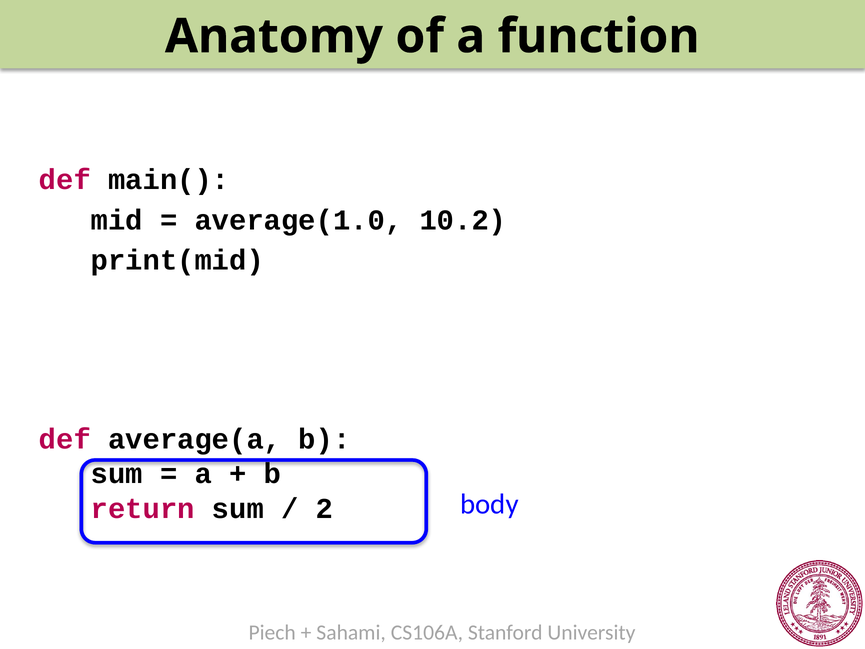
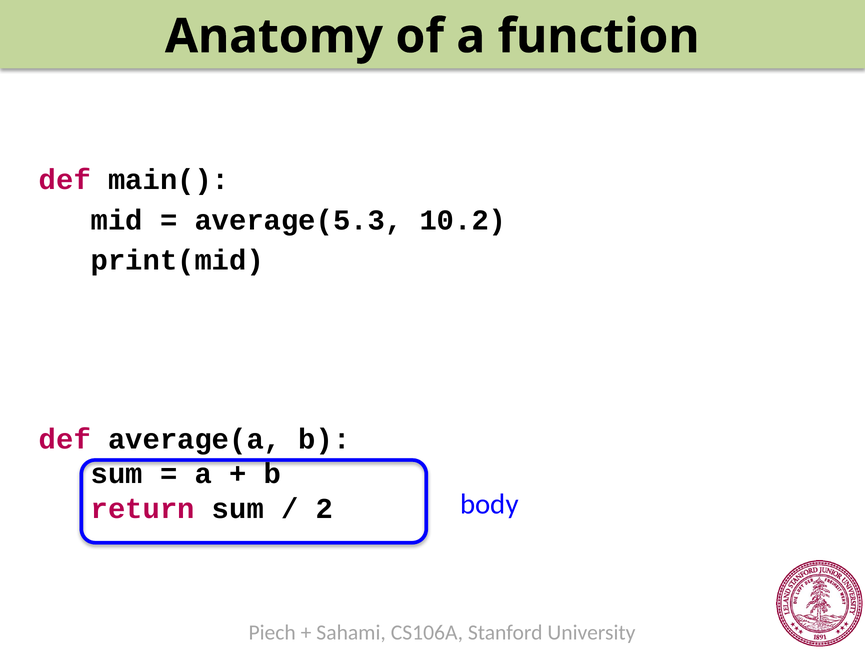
average(1.0: average(1.0 -> average(5.3
